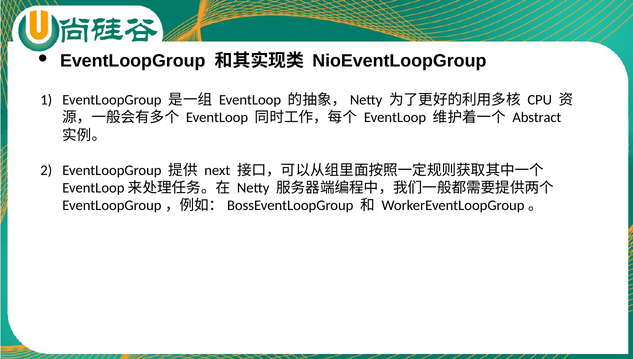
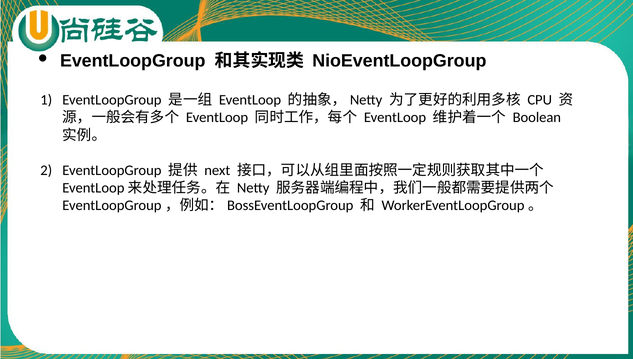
Abstract: Abstract -> Boolean
